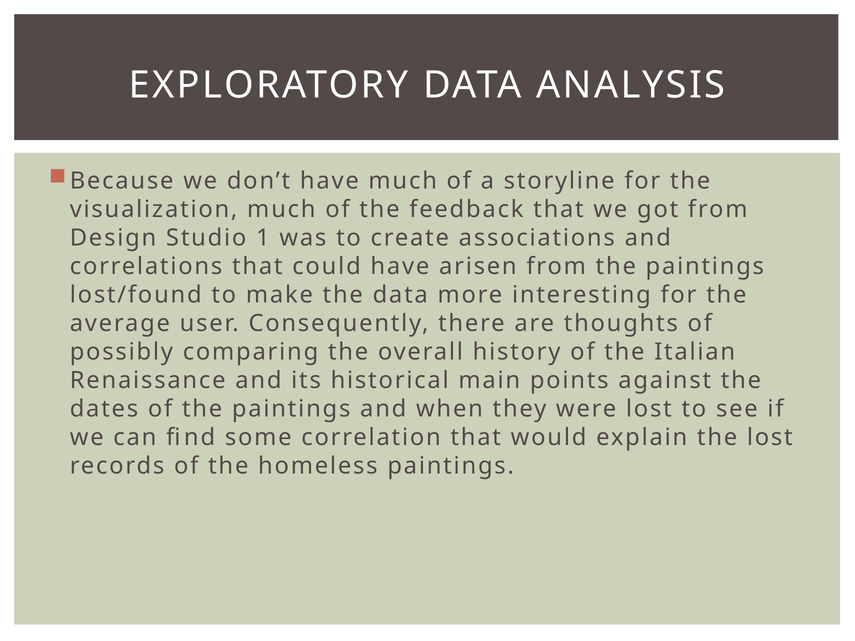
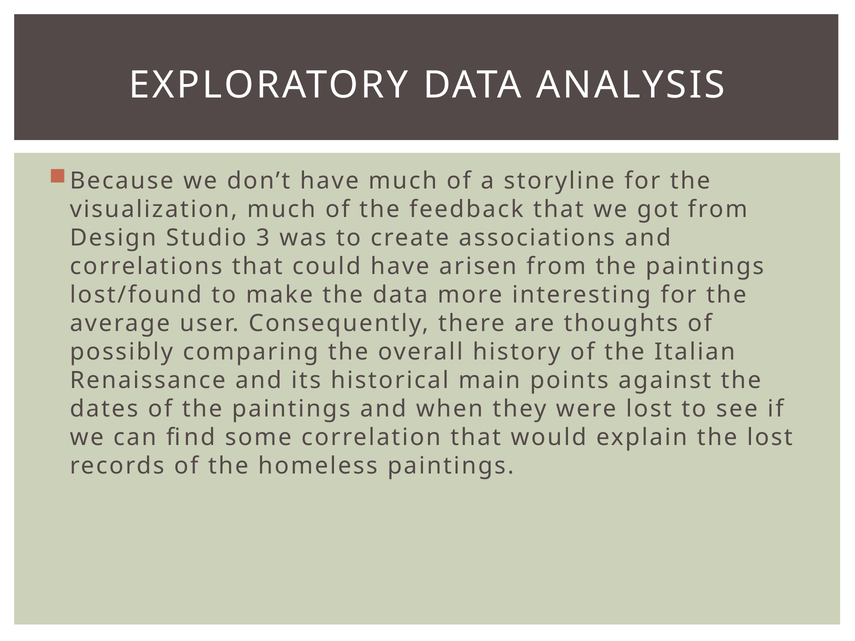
1: 1 -> 3
